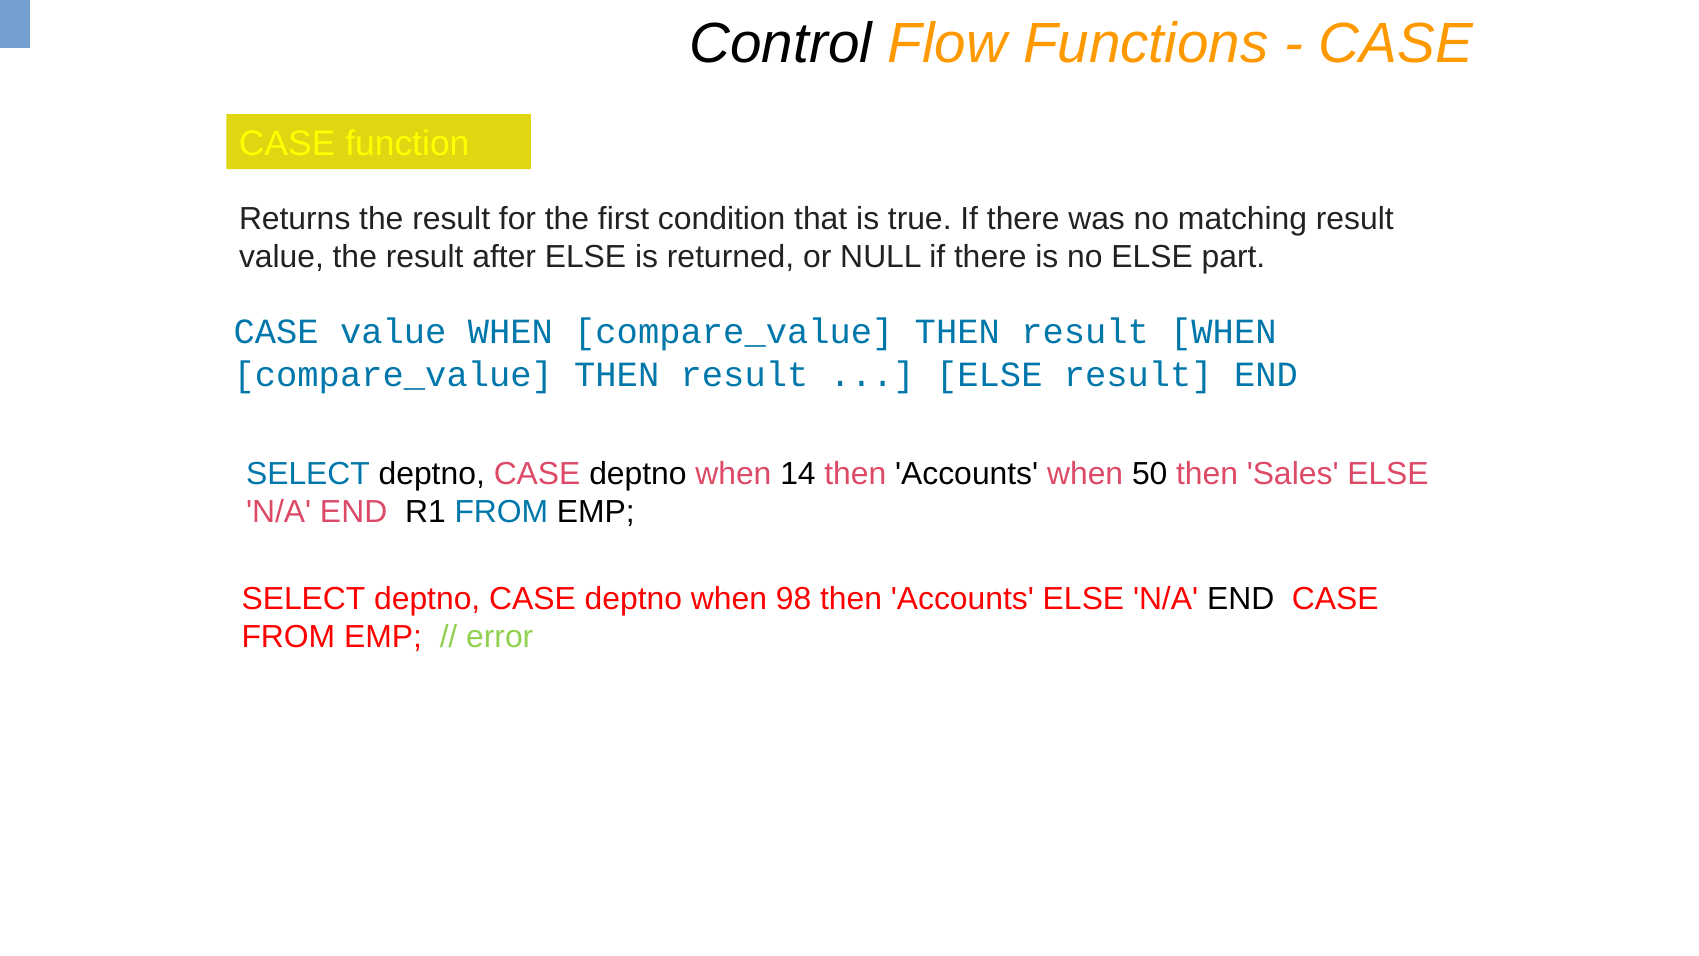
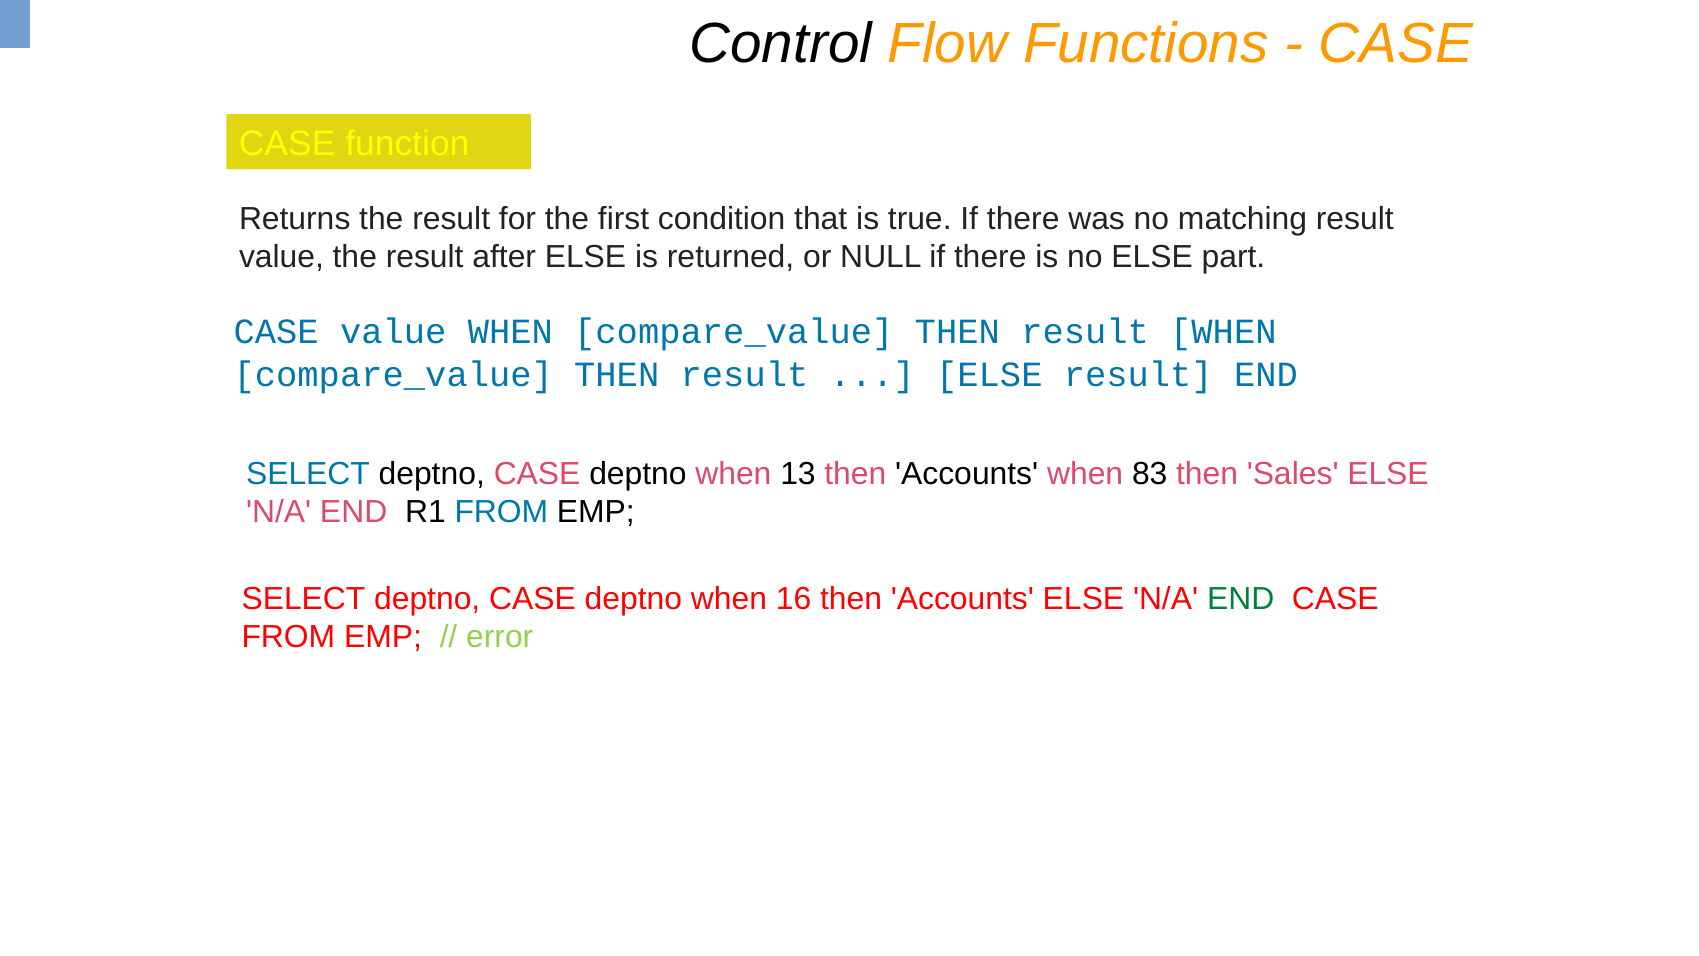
14: 14 -> 13
50: 50 -> 83
98: 98 -> 16
END at (1241, 599) colour: black -> green
